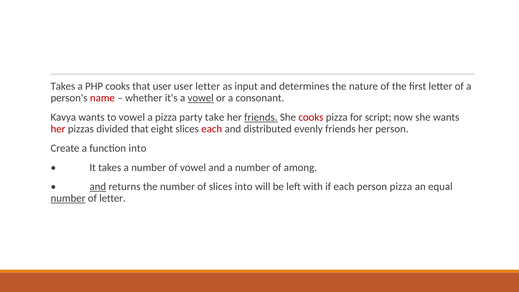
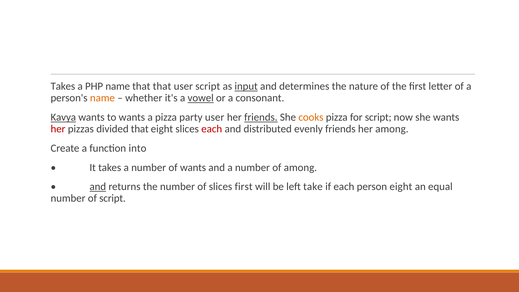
PHP cooks: cooks -> name
that user: user -> that
user letter: letter -> script
input underline: none -> present
name at (102, 98) colour: red -> orange
Kavya underline: none -> present
to vowel: vowel -> wants
party take: take -> user
cooks at (311, 117) colour: red -> orange
her person: person -> among
of vowel: vowel -> wants
slices into: into -> first
with: with -> take
person pizza: pizza -> eight
number at (68, 198) underline: present -> none
of letter: letter -> script
